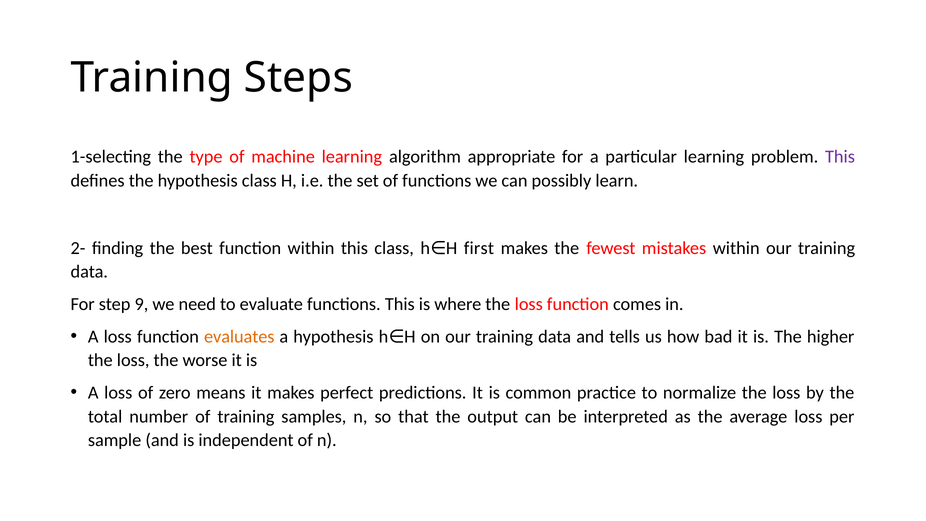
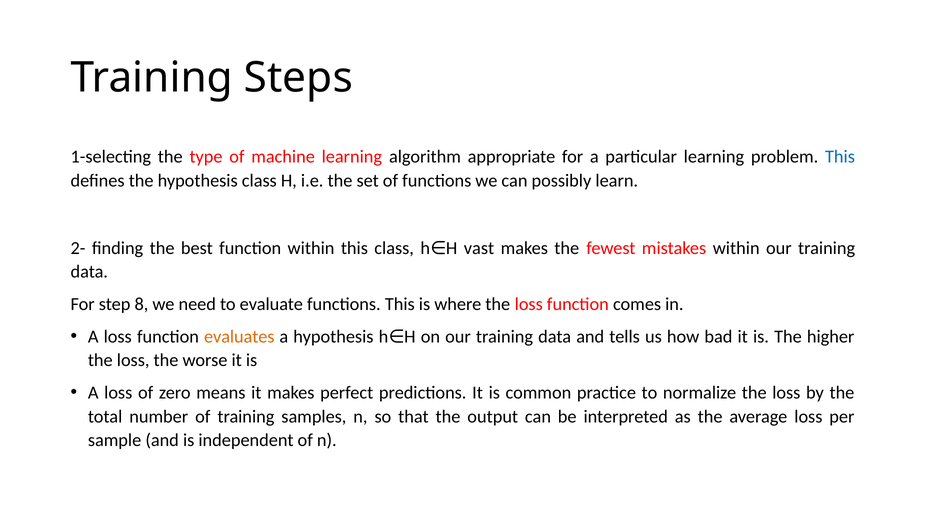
This at (840, 157) colour: purple -> blue
first: first -> vast
9: 9 -> 8
